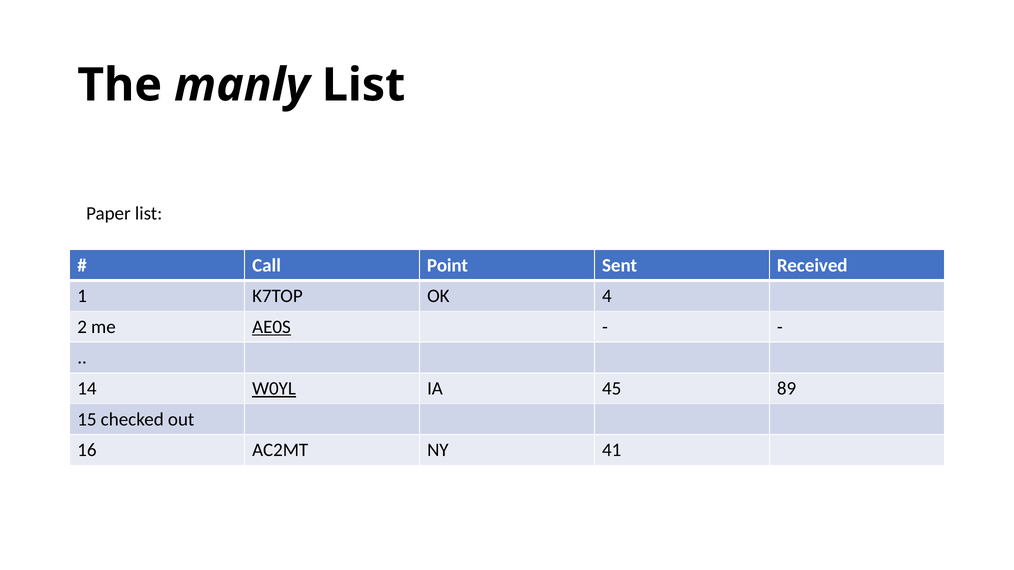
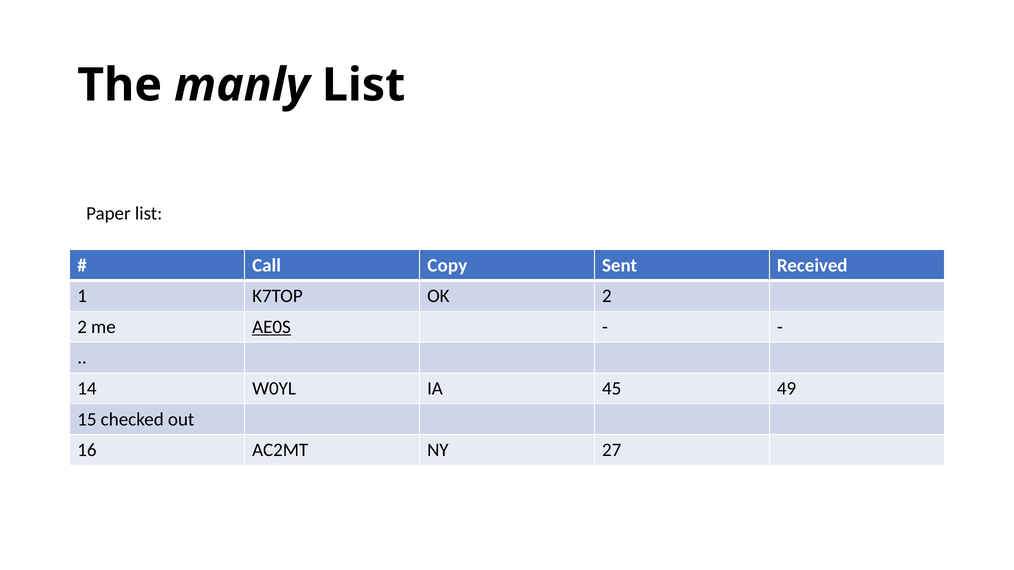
Point: Point -> Copy
OK 4: 4 -> 2
W0YL underline: present -> none
89: 89 -> 49
41: 41 -> 27
